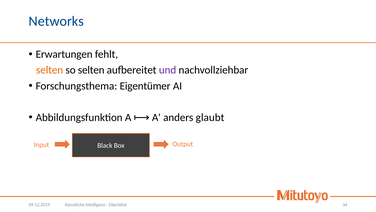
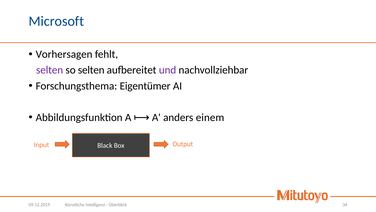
Networks: Networks -> Microsoft
Erwartungen: Erwartungen -> Vorhersagen
selten at (50, 70) colour: orange -> purple
glaubt: glaubt -> einem
